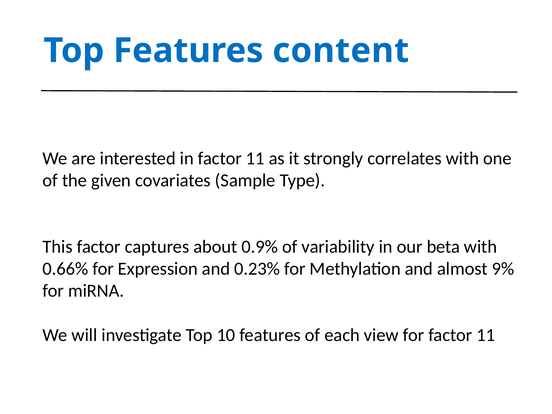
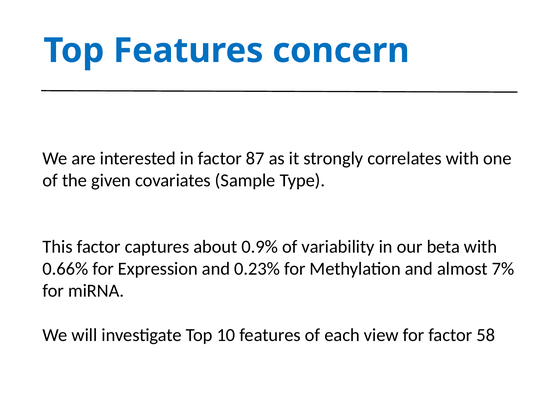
content: content -> concern
in factor 11: 11 -> 87
9%: 9% -> 7%
for factor 11: 11 -> 58
